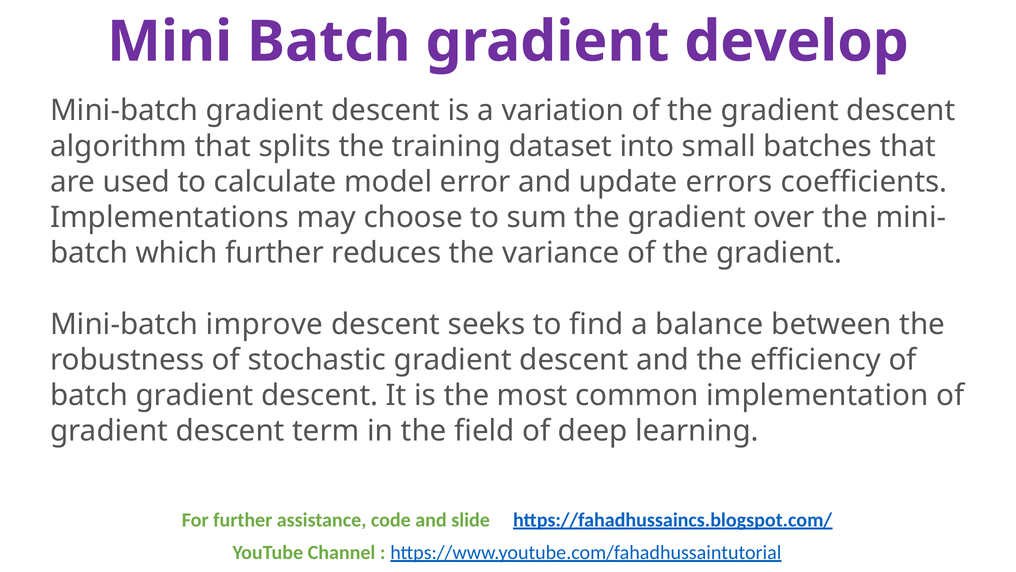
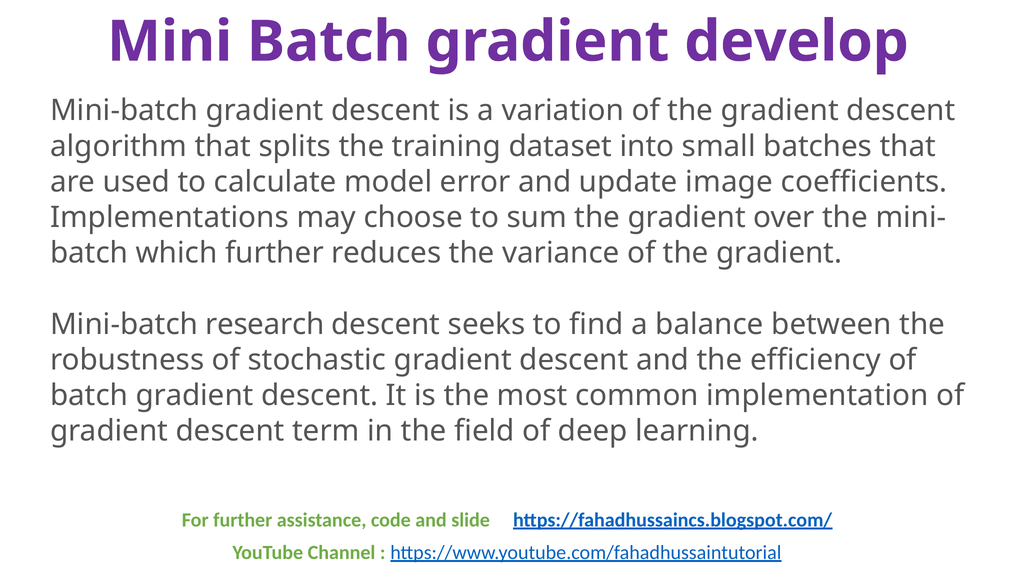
errors: errors -> image
improve: improve -> research
